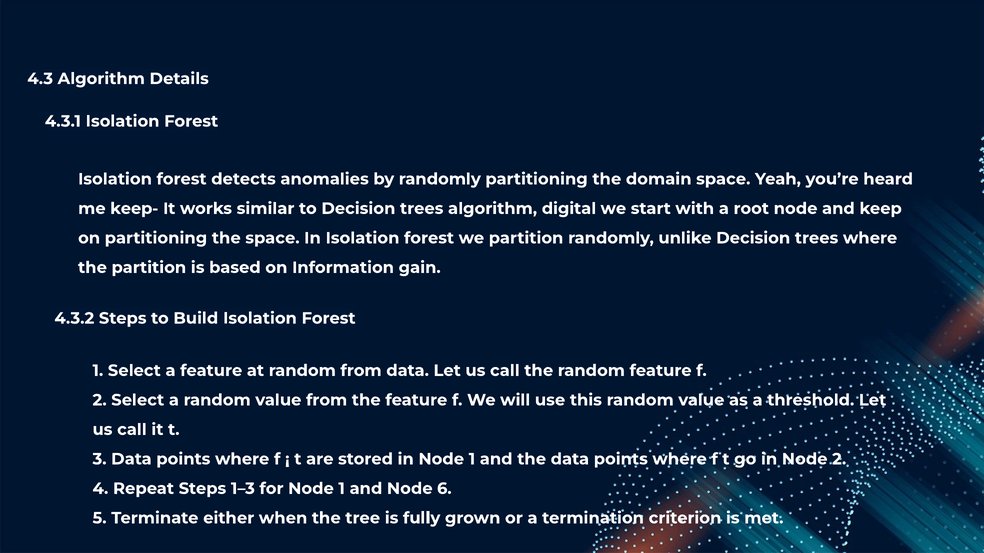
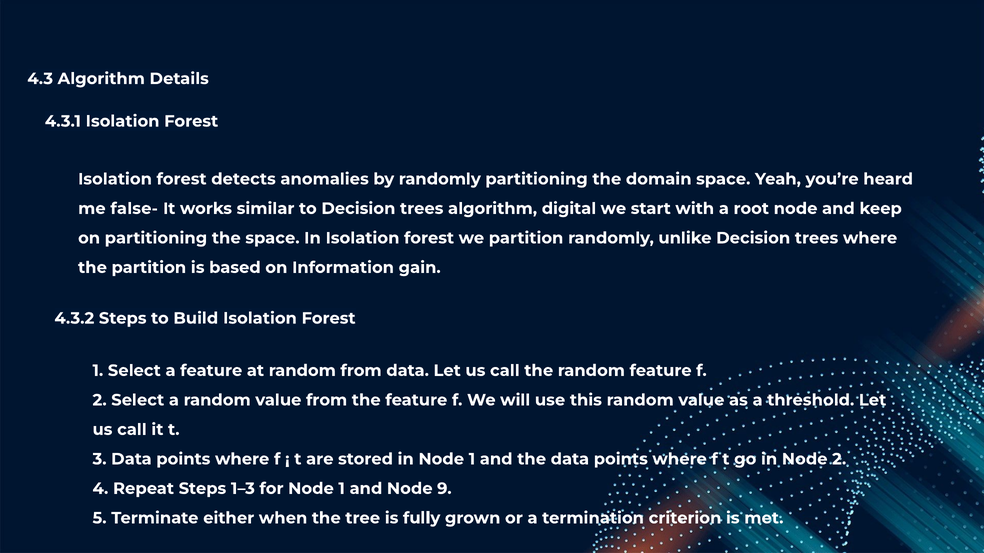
keep-: keep- -> false-
6: 6 -> 9
